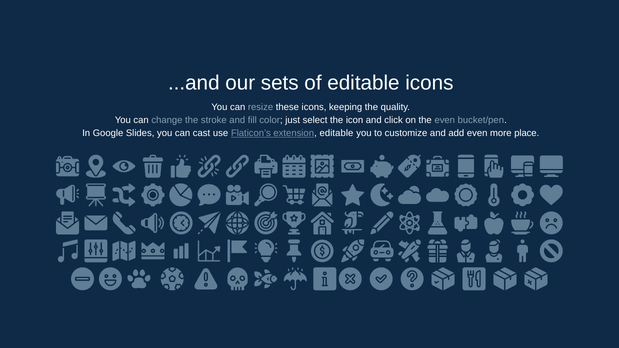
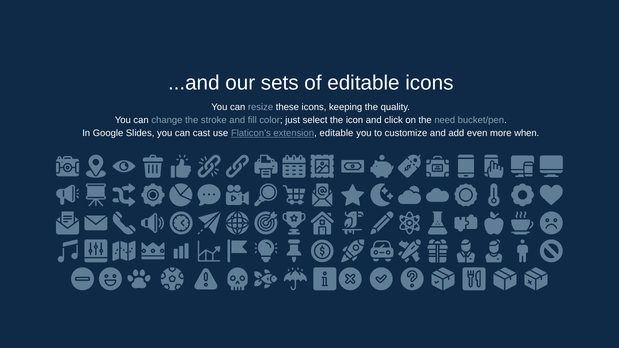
the even: even -> need
place: place -> when
